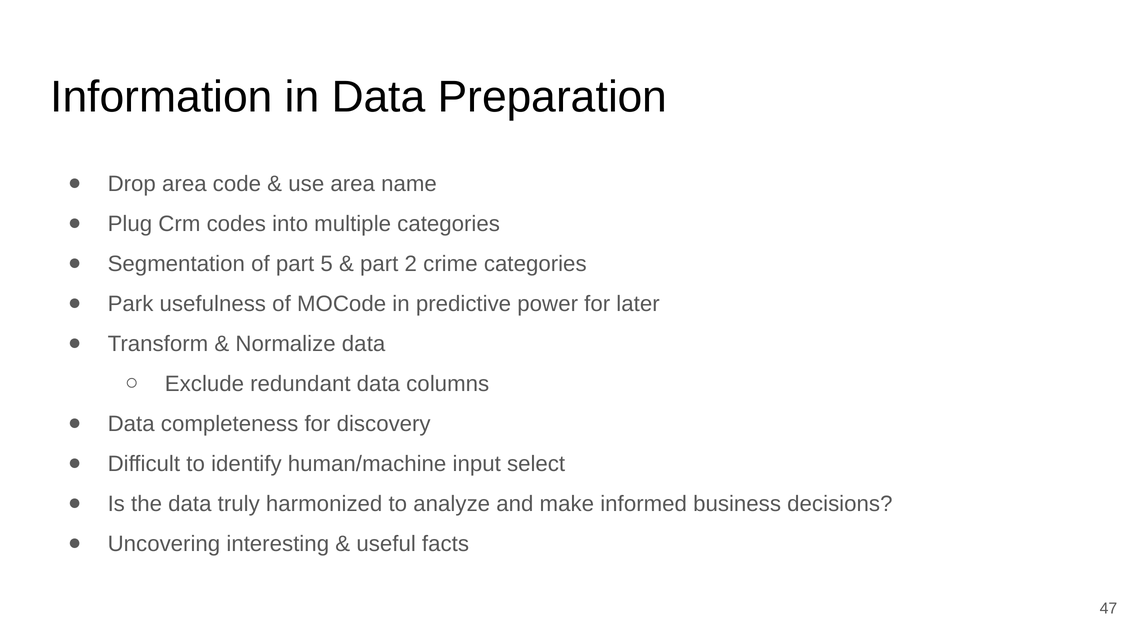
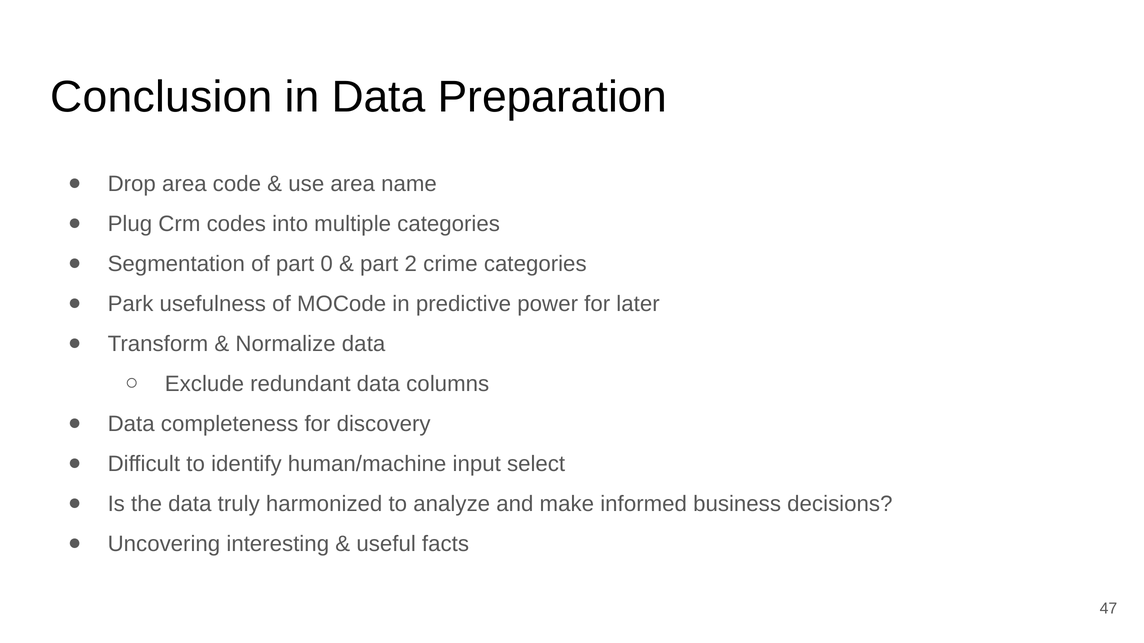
Information: Information -> Conclusion
5: 5 -> 0
